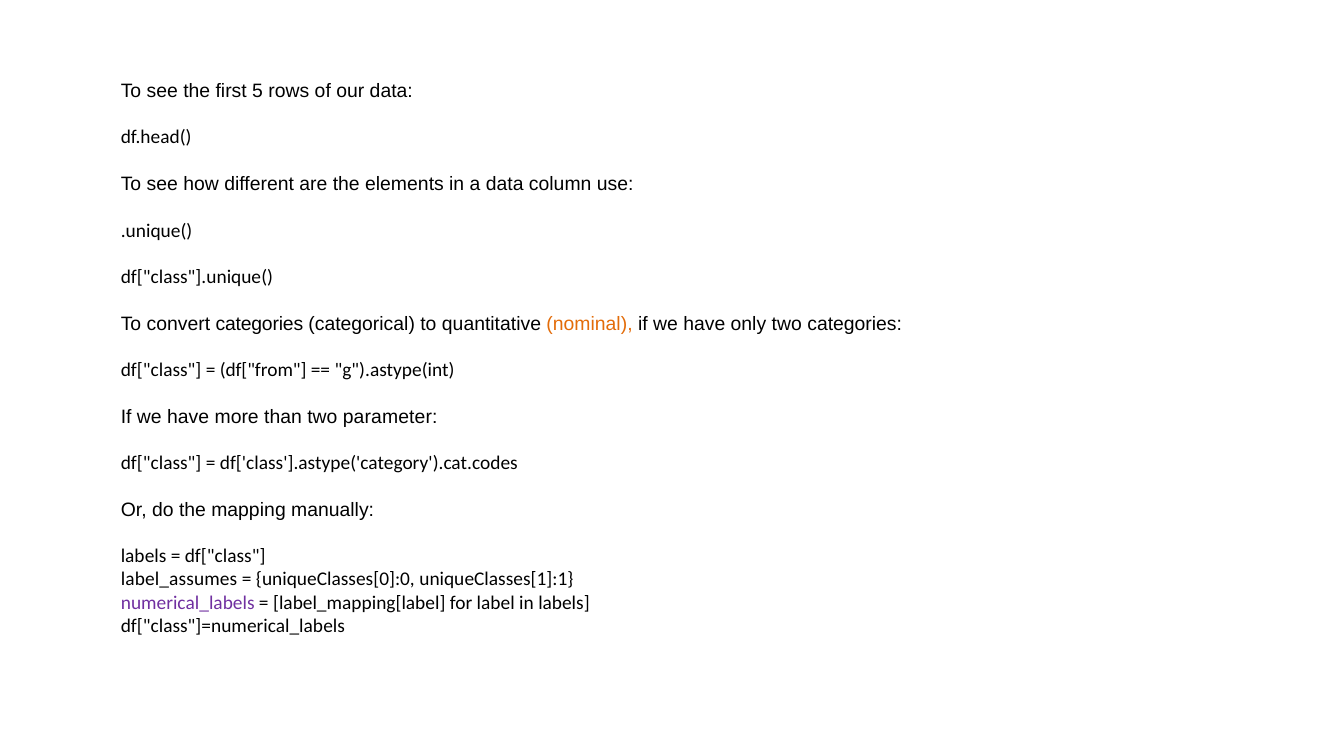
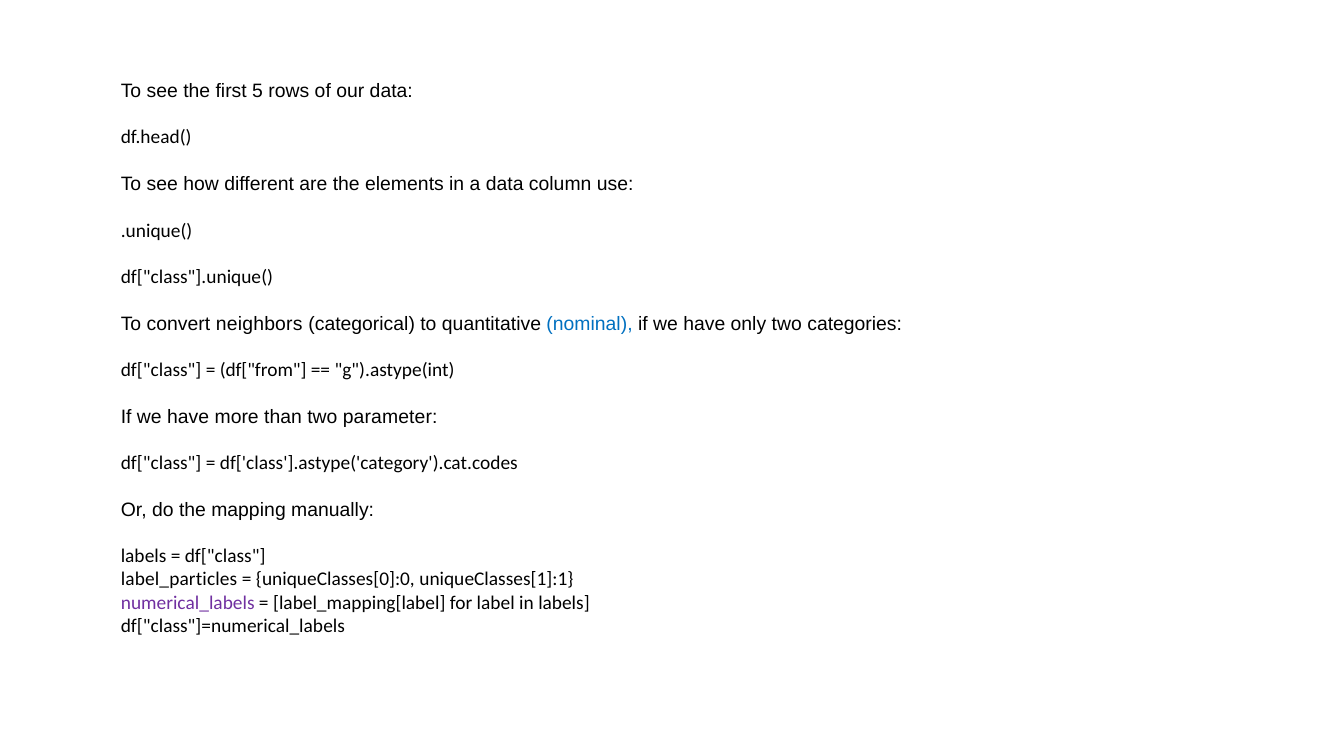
convert categories: categories -> neighbors
nominal colour: orange -> blue
label_assumes: label_assumes -> label_particles
